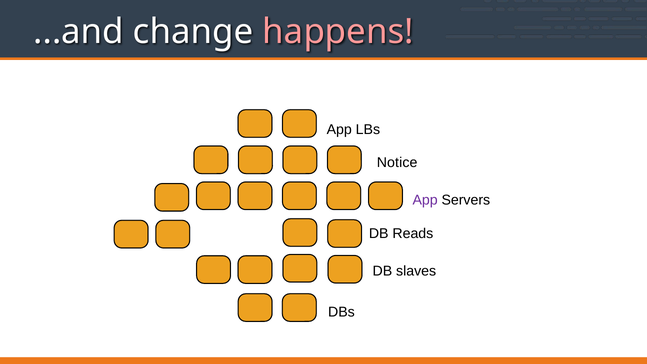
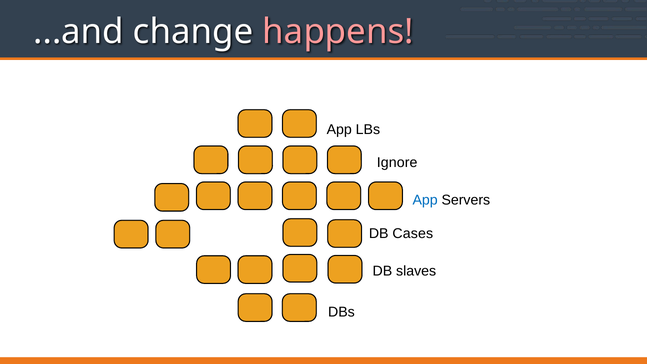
Notice: Notice -> Ignore
App at (425, 200) colour: purple -> blue
Reads: Reads -> Cases
